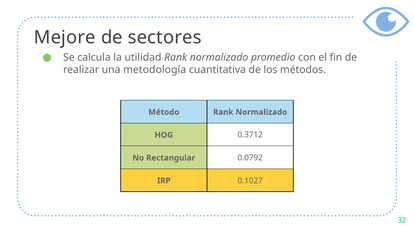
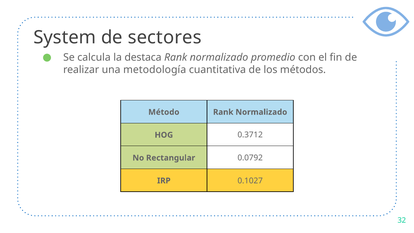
Mejore: Mejore -> System
utilidad: utilidad -> destaca
